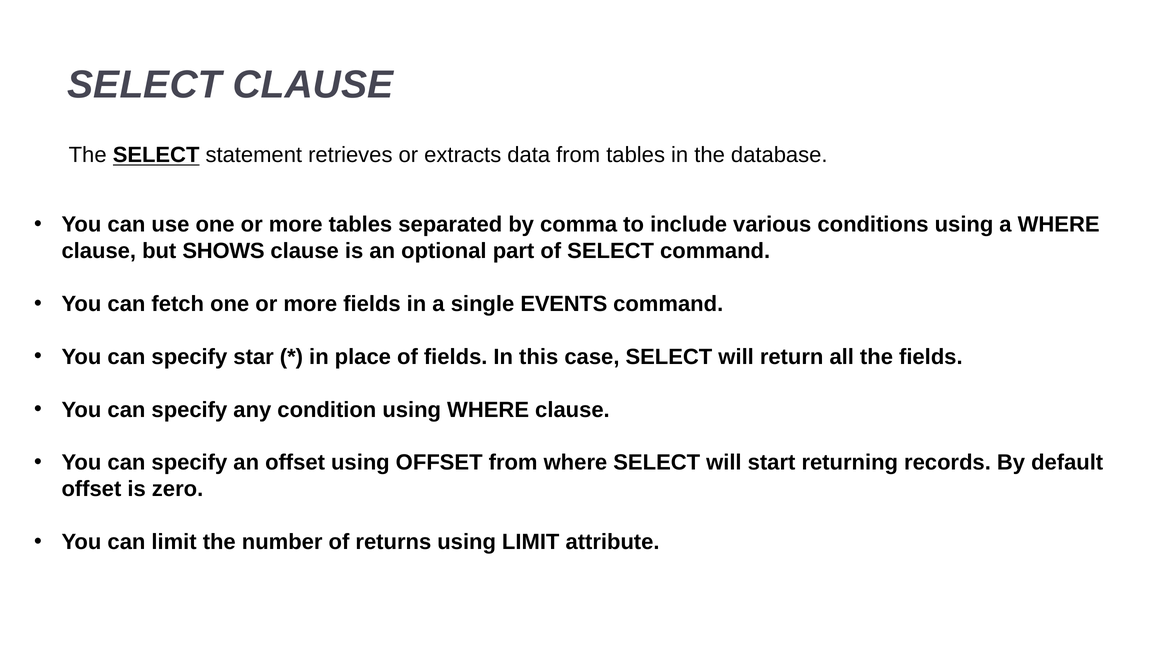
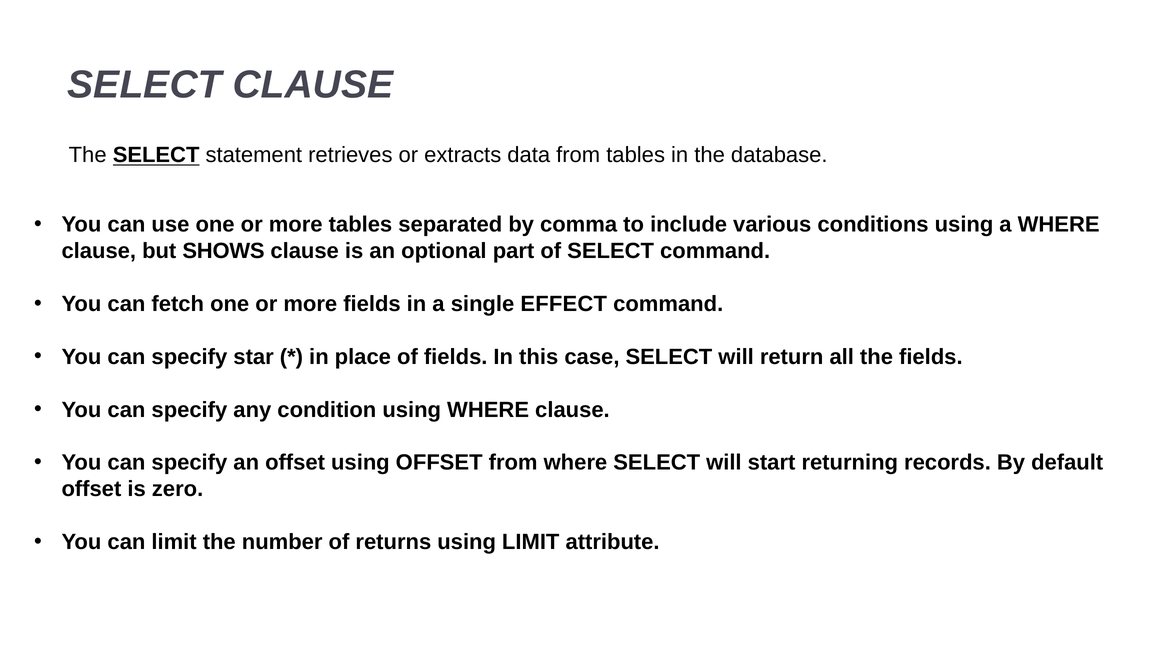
EVENTS: EVENTS -> EFFECT
